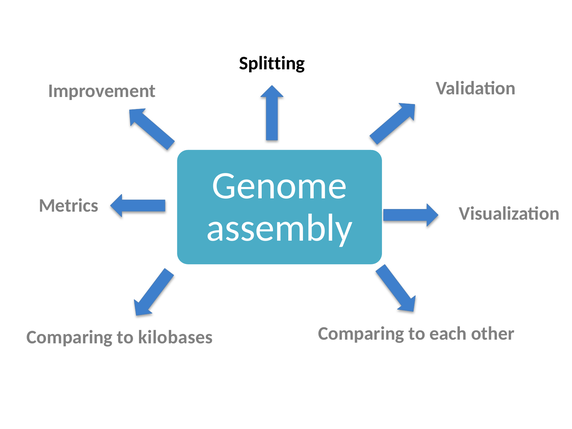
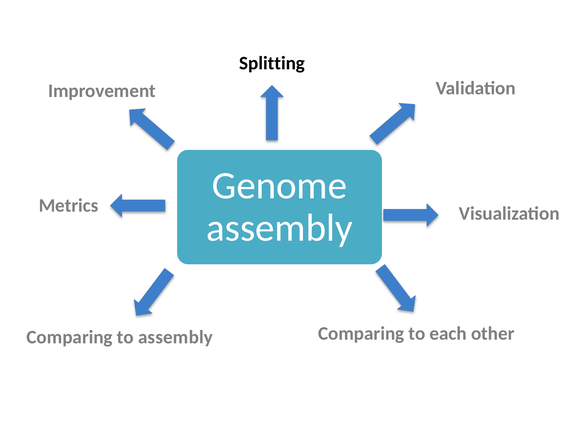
to kilobases: kilobases -> assembly
